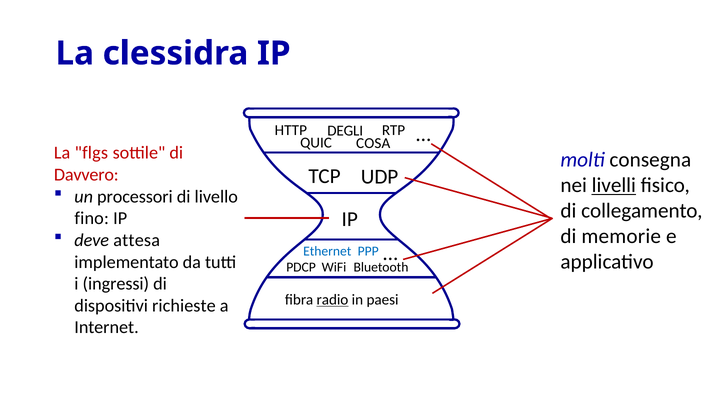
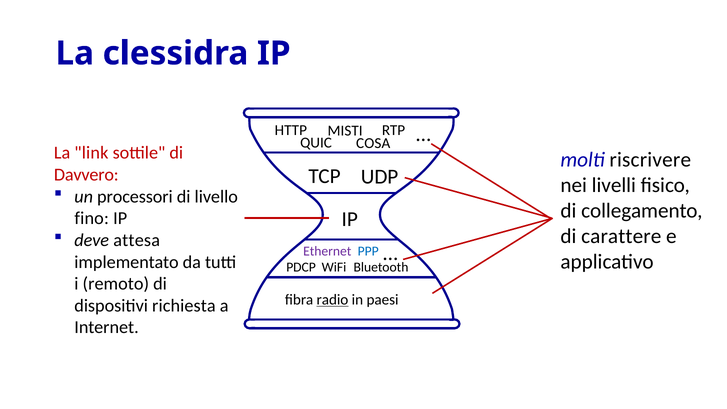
DEGLI: DEGLI -> MISTI
flgs: flgs -> link
consegna: consegna -> riscrivere
livelli underline: present -> none
memorie: memorie -> carattere
Ethernet colour: blue -> purple
ingressi: ingressi -> remoto
richieste: richieste -> richiesta
